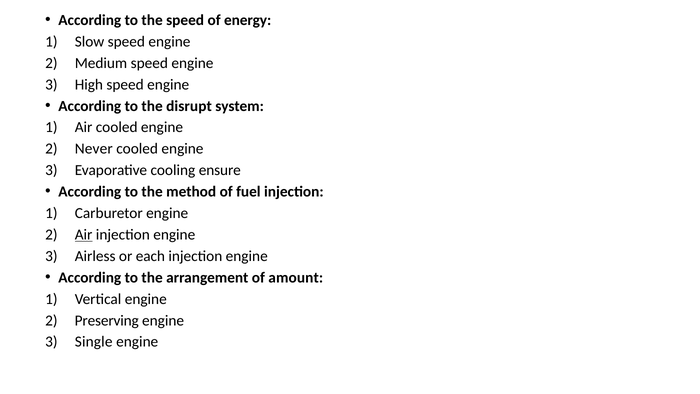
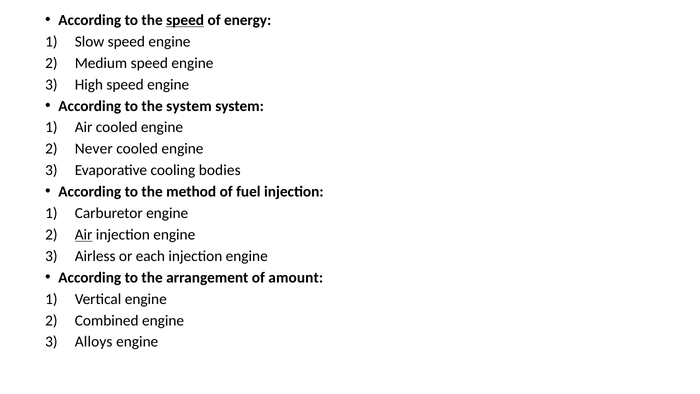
speed at (185, 20) underline: none -> present
the disrupt: disrupt -> system
ensure: ensure -> bodies
Preserving: Preserving -> Combined
Single: Single -> Alloys
